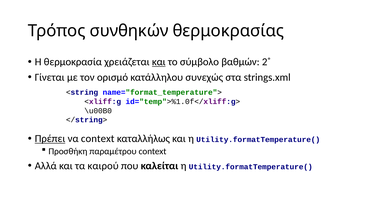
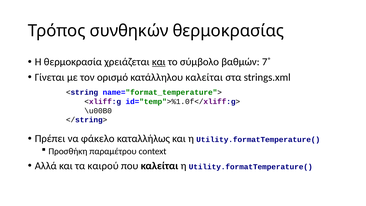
2˚: 2˚ -> 7˚
κατάλληλου συνεχώς: συνεχώς -> καλείται
Πρέπει underline: present -> none
να context: context -> φάκελο
